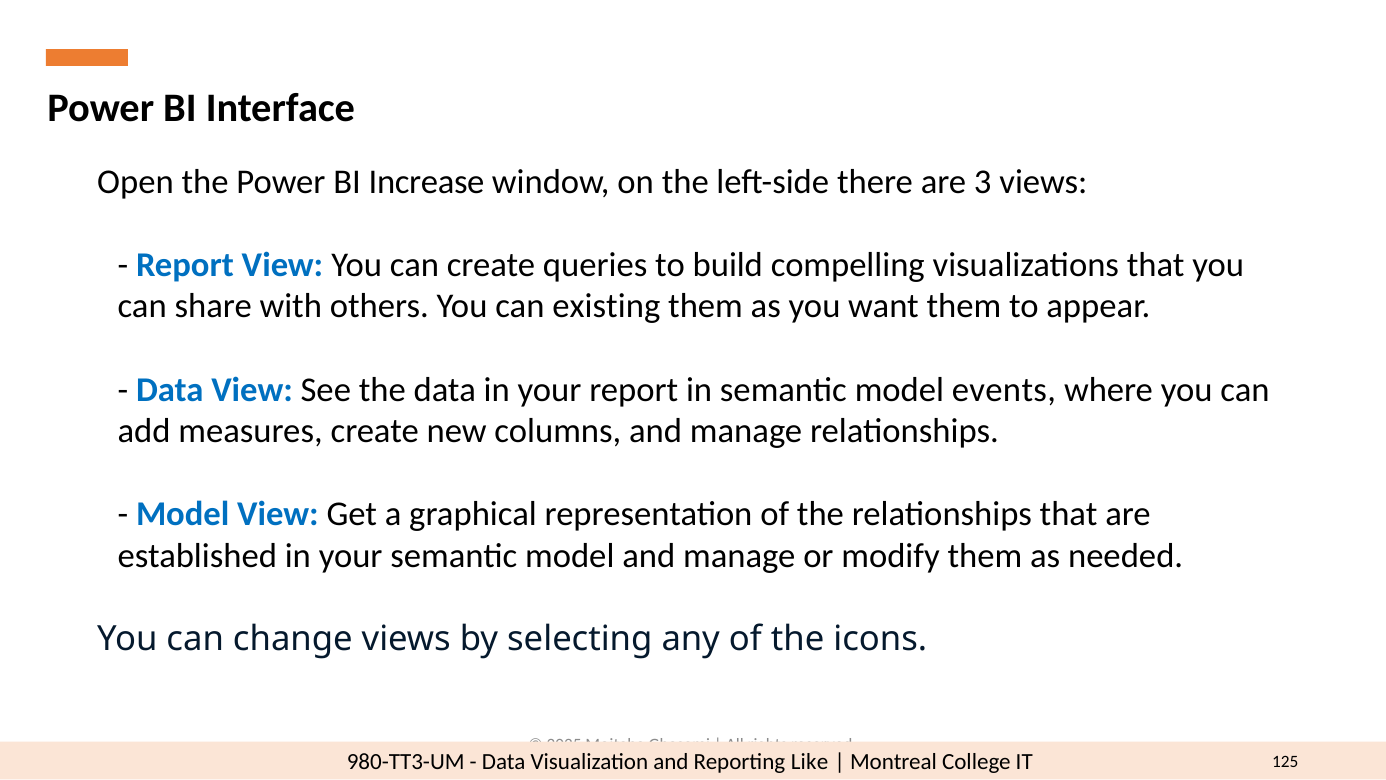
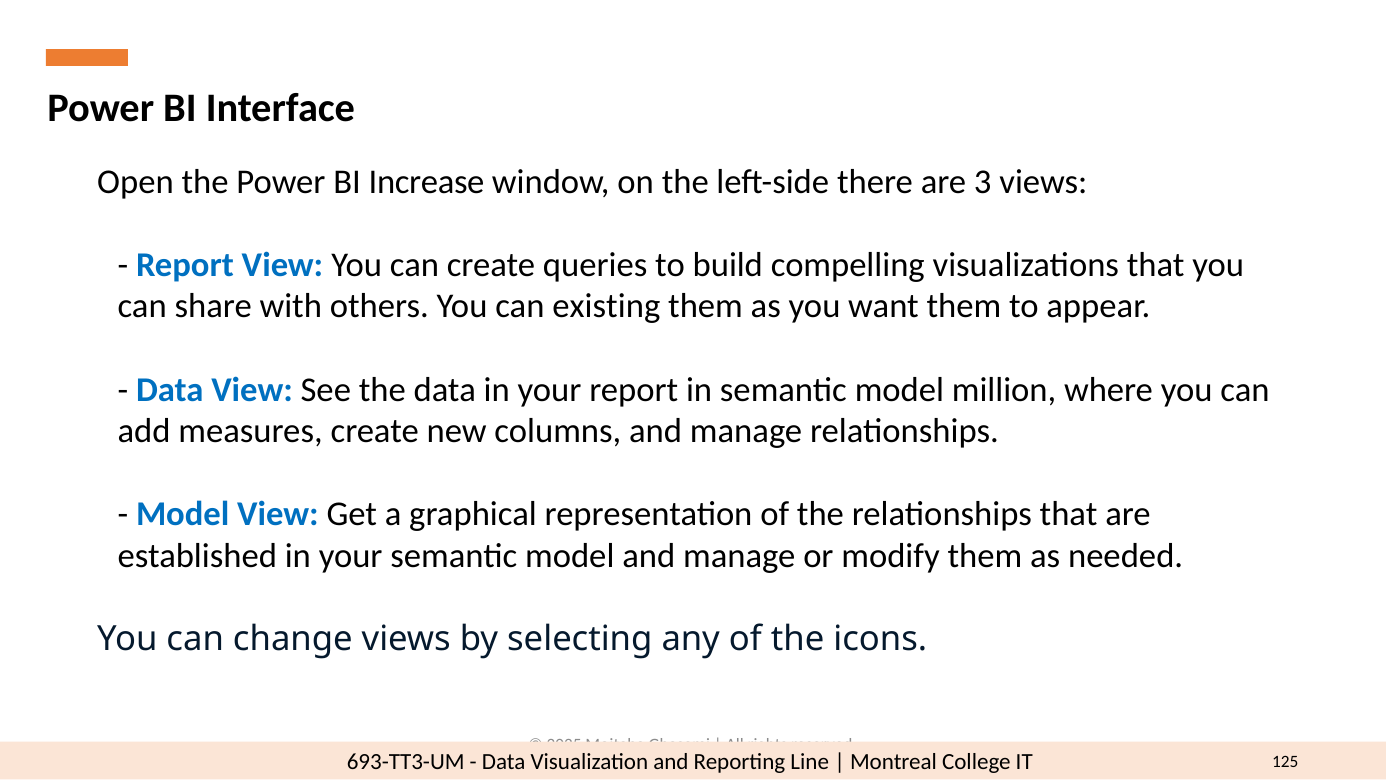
events: events -> million
980-TT3-UM: 980-TT3-UM -> 693-TT3-UM
Like: Like -> Line
